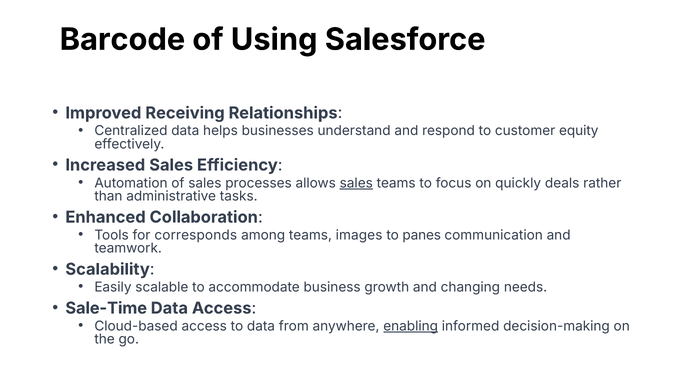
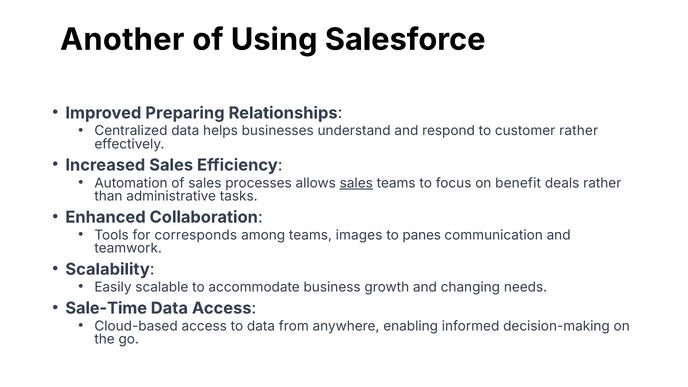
Barcode: Barcode -> Another
Receiving: Receiving -> Preparing
customer equity: equity -> rather
quickly: quickly -> benefit
enabling underline: present -> none
